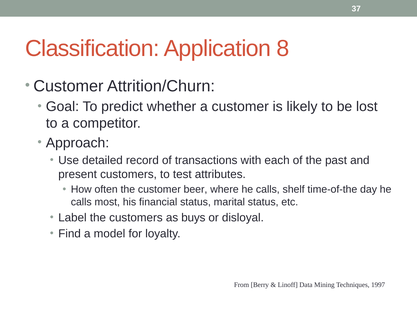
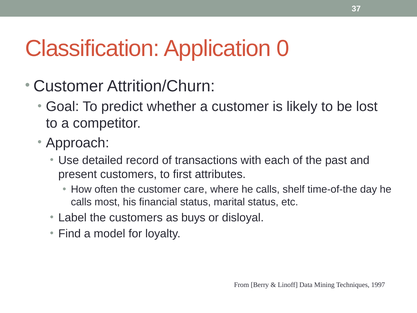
8: 8 -> 0
test: test -> first
beer: beer -> care
